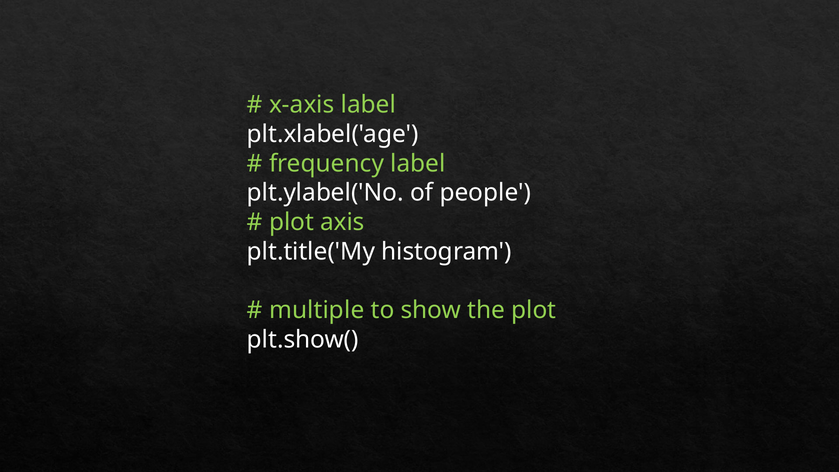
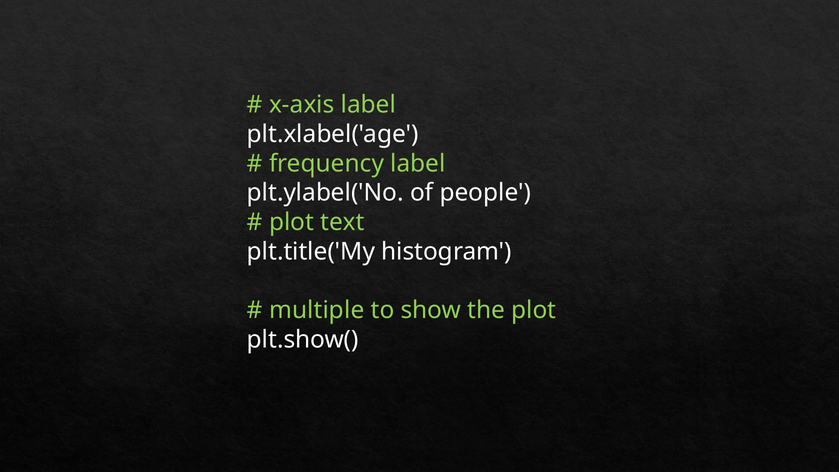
axis: axis -> text
